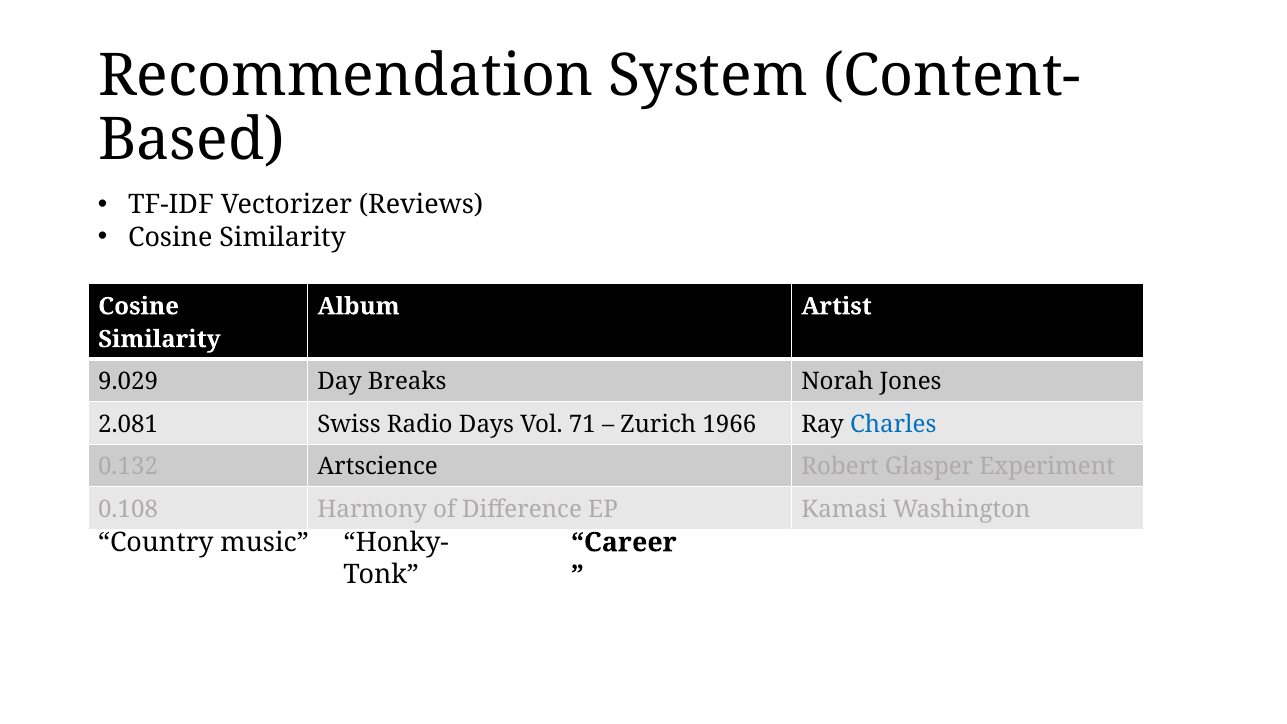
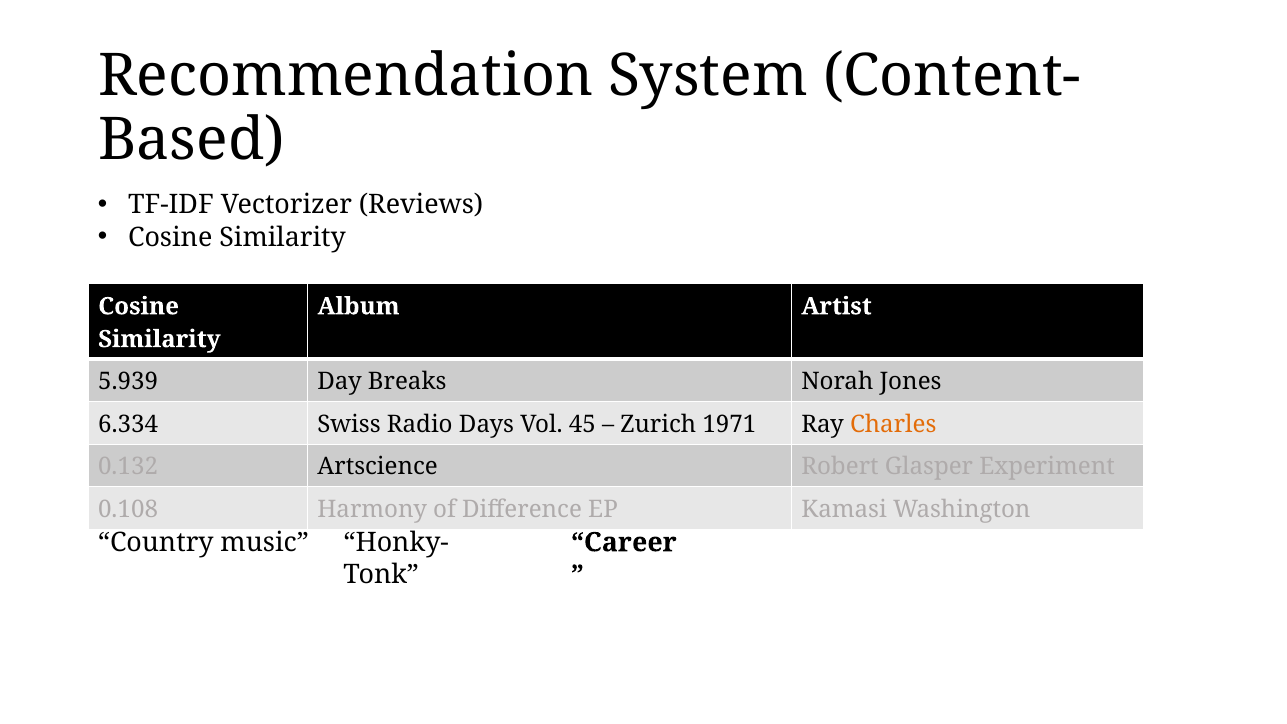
9.029: 9.029 -> 5.939
2.081: 2.081 -> 6.334
71: 71 -> 45
1966: 1966 -> 1971
Charles colour: blue -> orange
